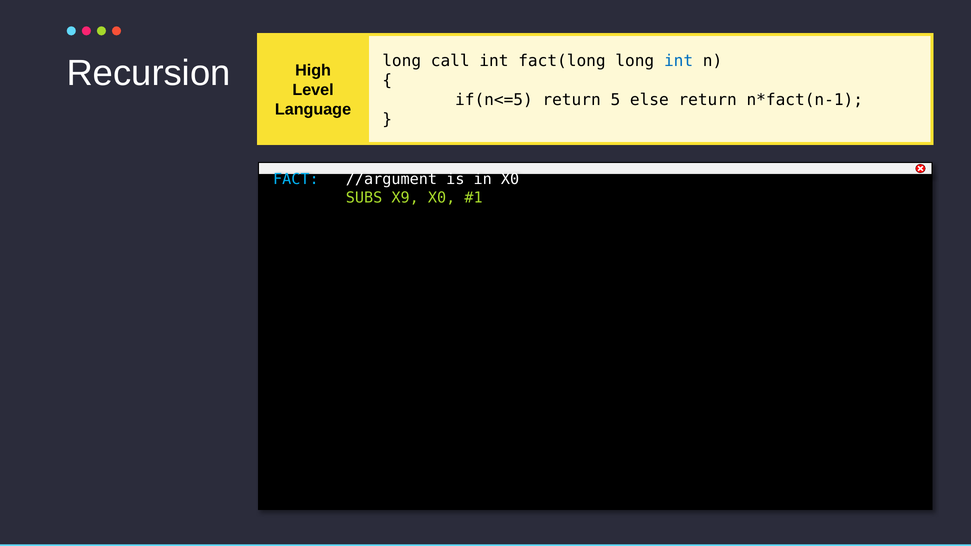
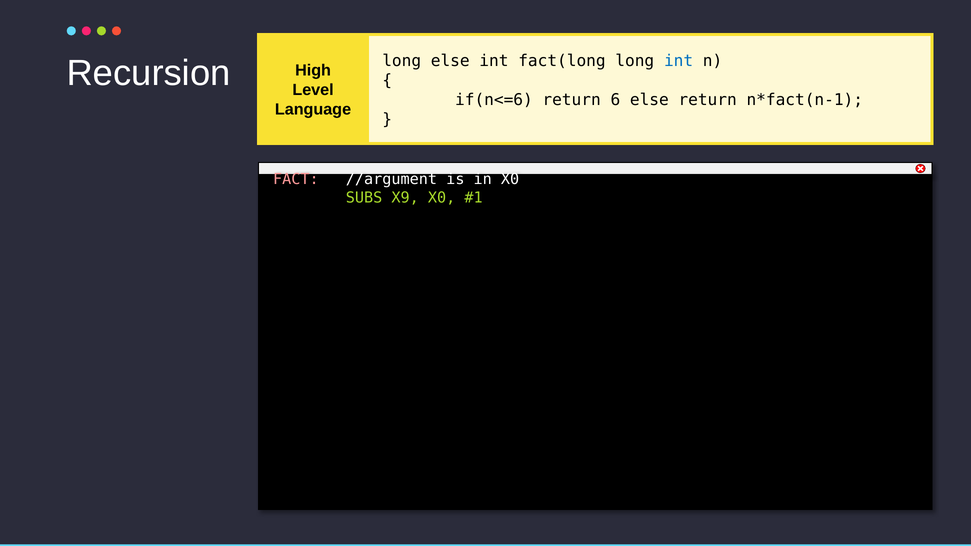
long call: call -> else
if(n<=5: if(n<=5 -> if(n<=6
5: 5 -> 6
FACT colour: light blue -> pink
